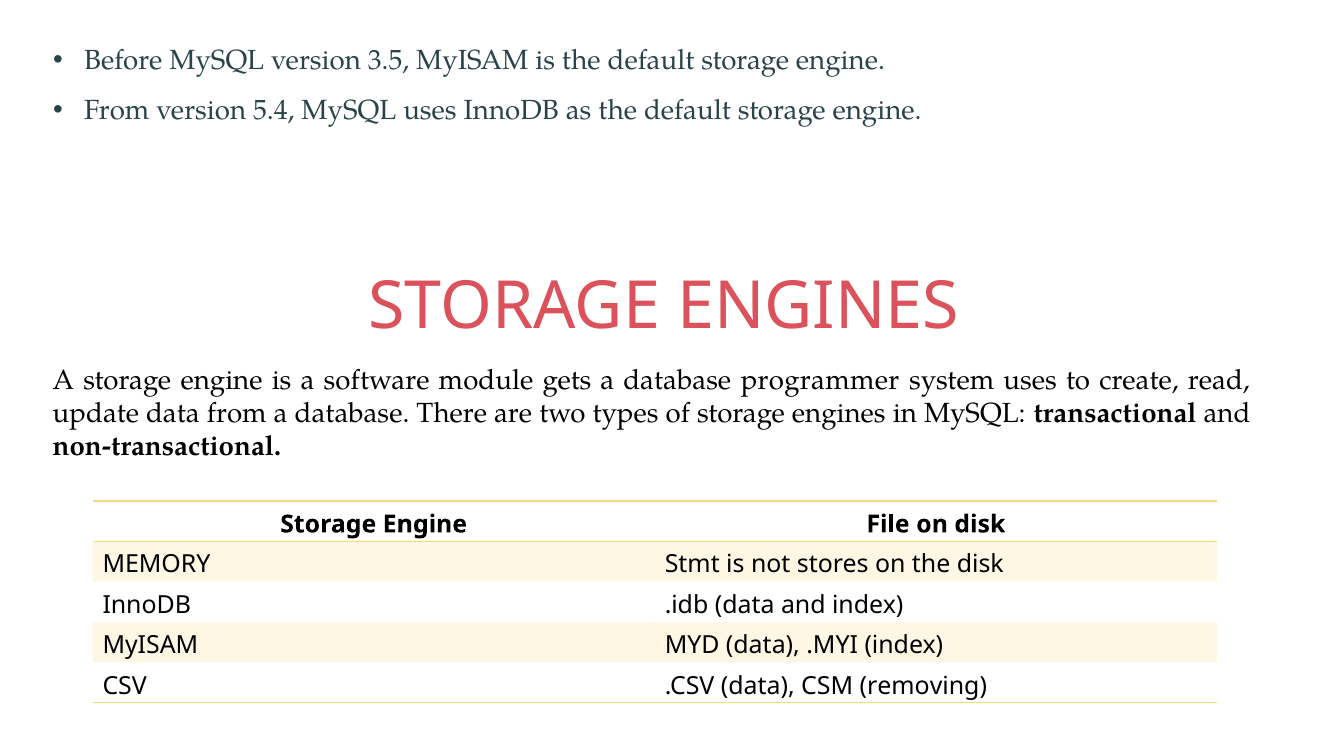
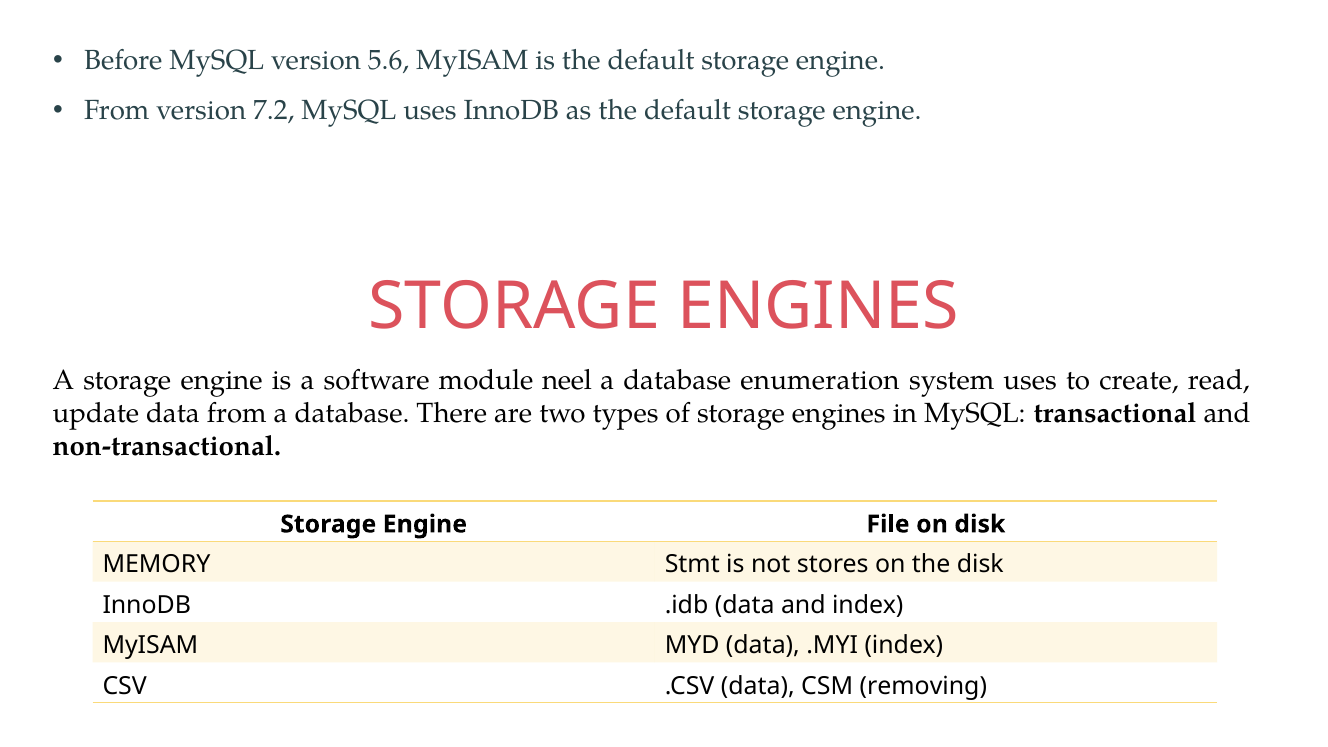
3.5: 3.5 -> 5.6
5.4: 5.4 -> 7.2
gets: gets -> neel
programmer: programmer -> enumeration
